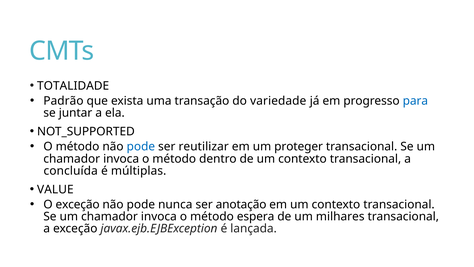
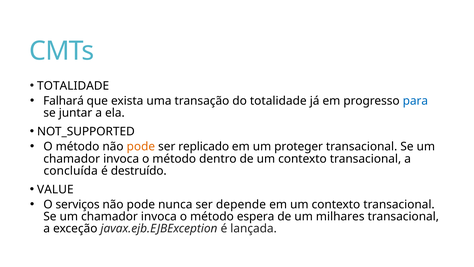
Padrão: Padrão -> Falhará
do variedade: variedade -> totalidade
pode at (141, 146) colour: blue -> orange
reutilizar: reutilizar -> replicado
múltiplas: múltiplas -> destruído
O exceção: exceção -> serviços
anotação: anotação -> depende
